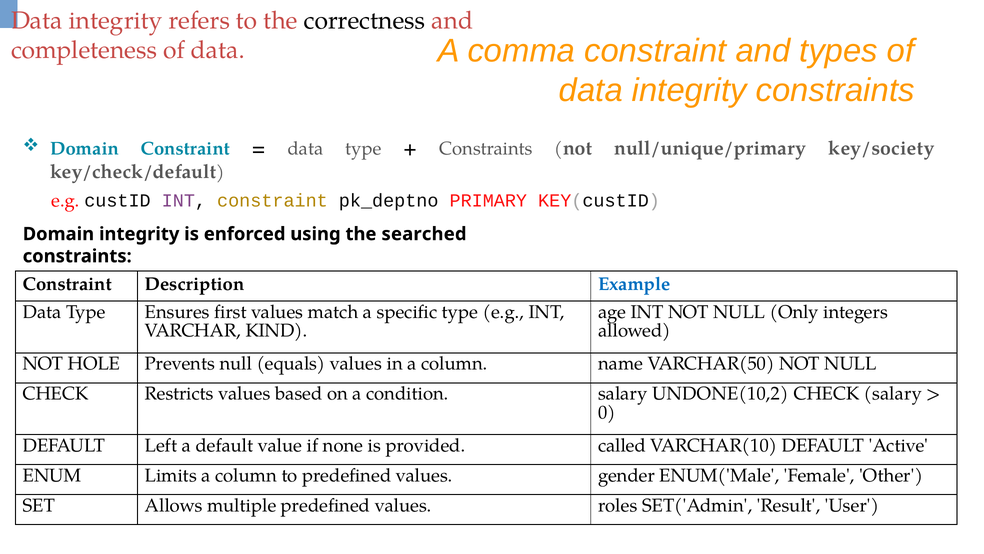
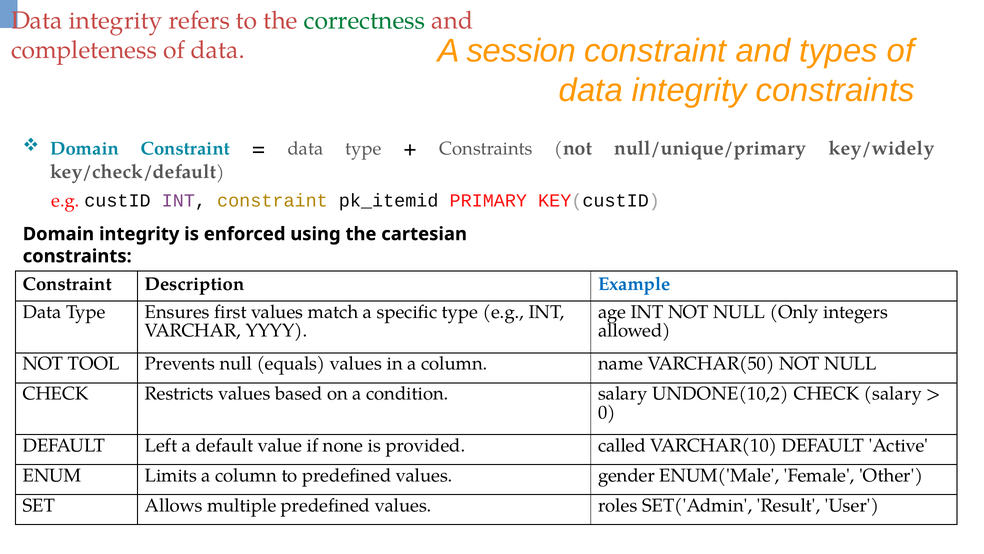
correctness colour: black -> green
comma: comma -> session
key/society: key/society -> key/widely
pk_deptno: pk_deptno -> pk_itemid
searched: searched -> cartesian
KIND: KIND -> YYYY
HOLE: HOLE -> TOOL
